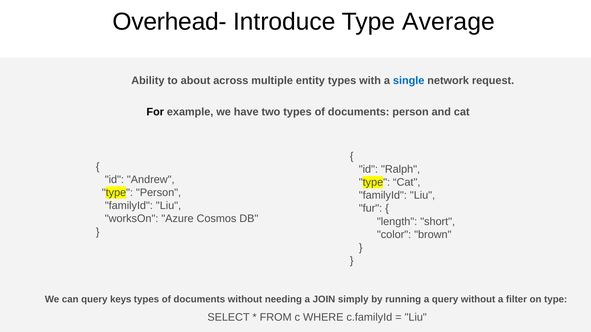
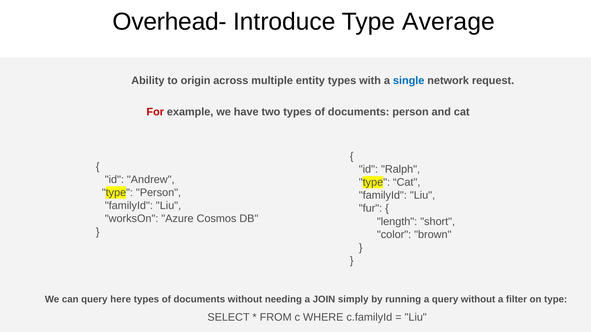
about: about -> origin
For colour: black -> red
keys: keys -> here
